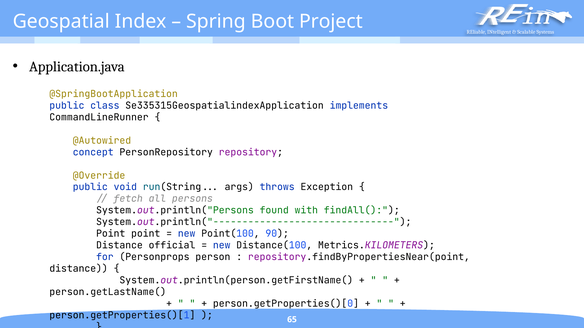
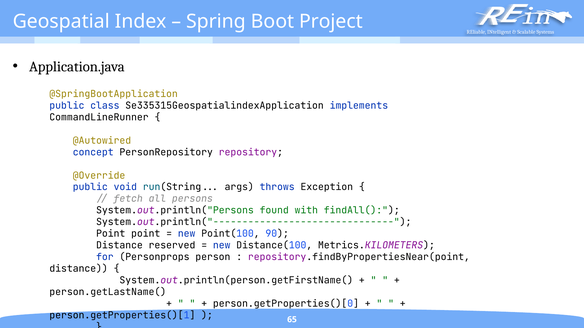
official: official -> reserved
